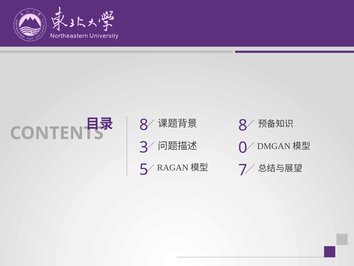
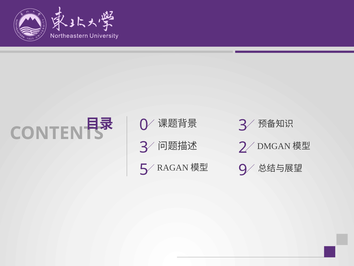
8 at (144, 125): 8 -> 0
8 at (243, 125): 8 -> 3
0: 0 -> 2
7: 7 -> 9
